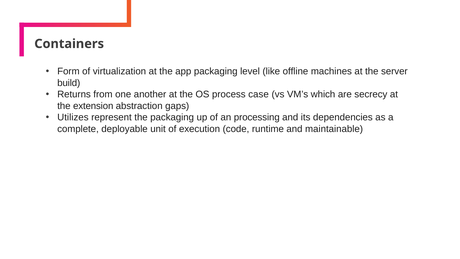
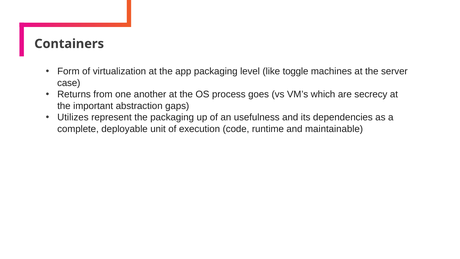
offline: offline -> toggle
build: build -> case
case: case -> goes
extension: extension -> important
processing: processing -> usefulness
